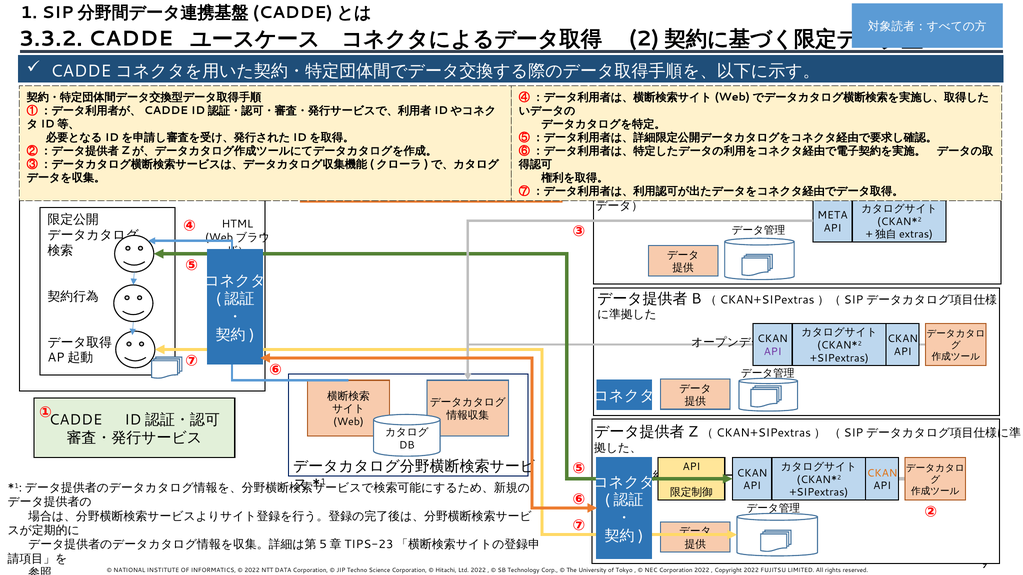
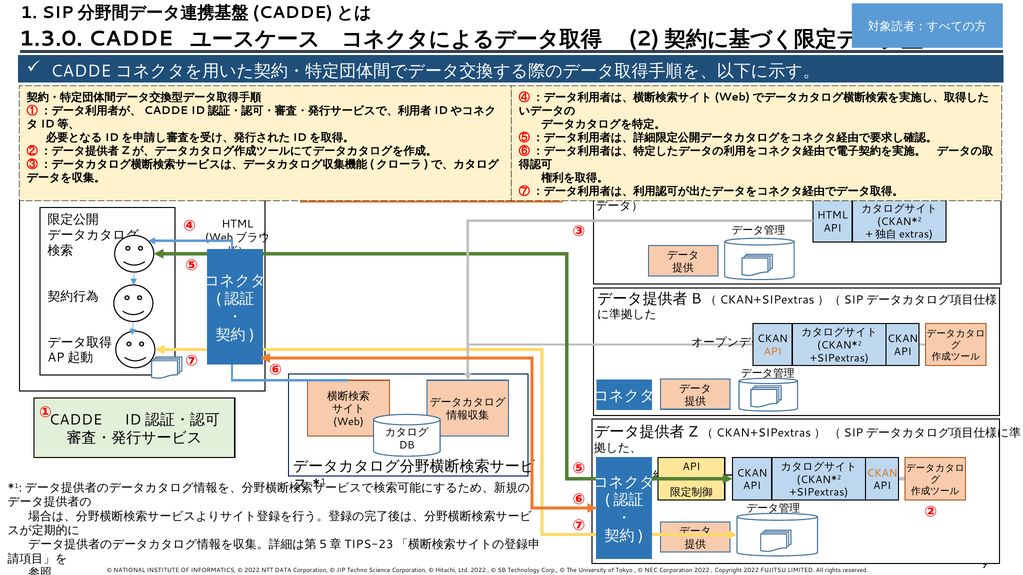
3.3.2: 3.3.2 -> 1.3.0
META at (832, 215): META -> HTML
API at (773, 352) colour: purple -> orange
